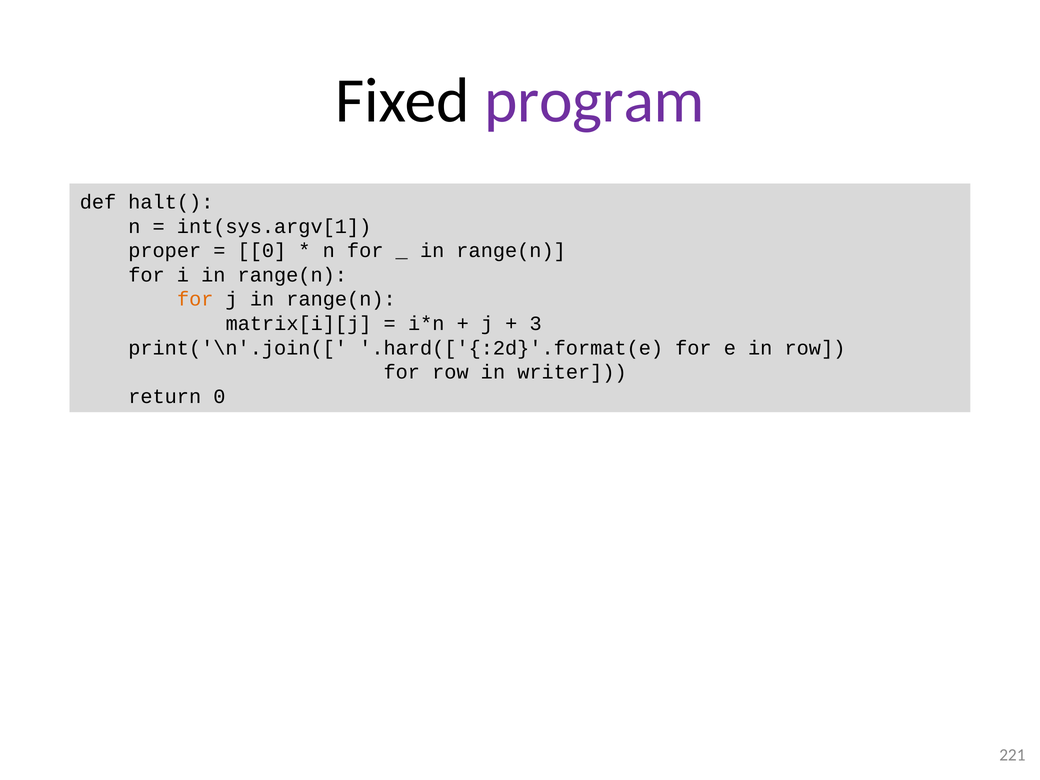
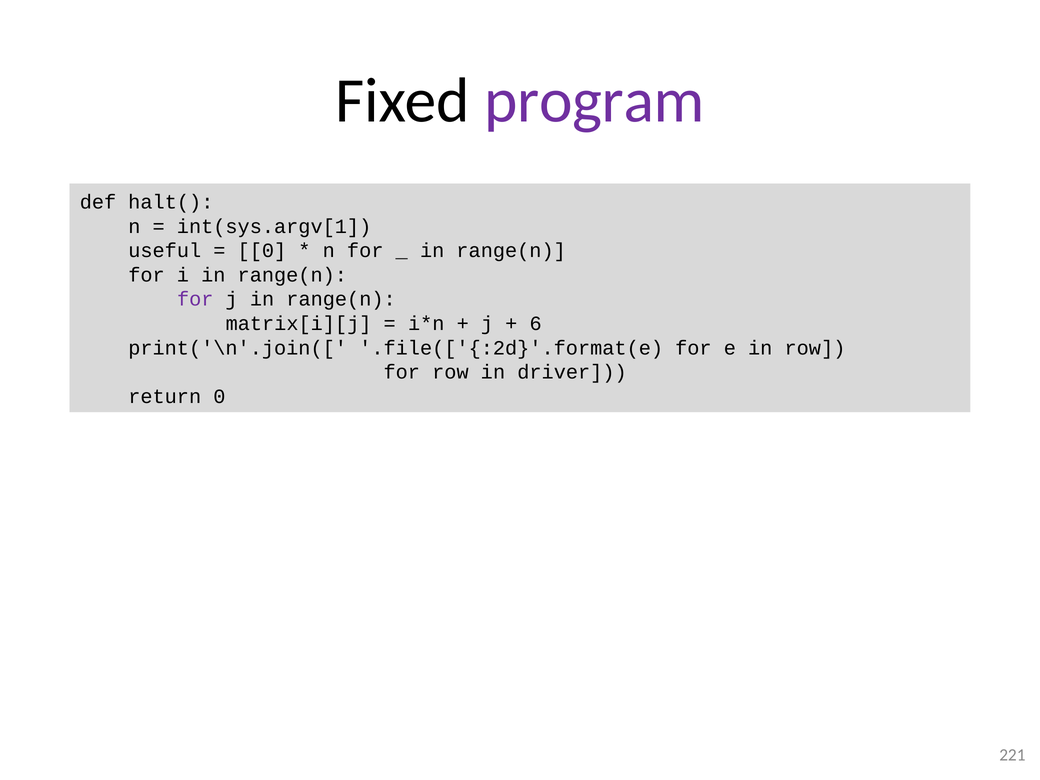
proper: proper -> useful
for at (195, 299) colour: orange -> purple
3: 3 -> 6
.hard(['{:2d}'.format(e: .hard(['{:2d}'.format(e -> .file(['{:2d}'.format(e
writer: writer -> driver
